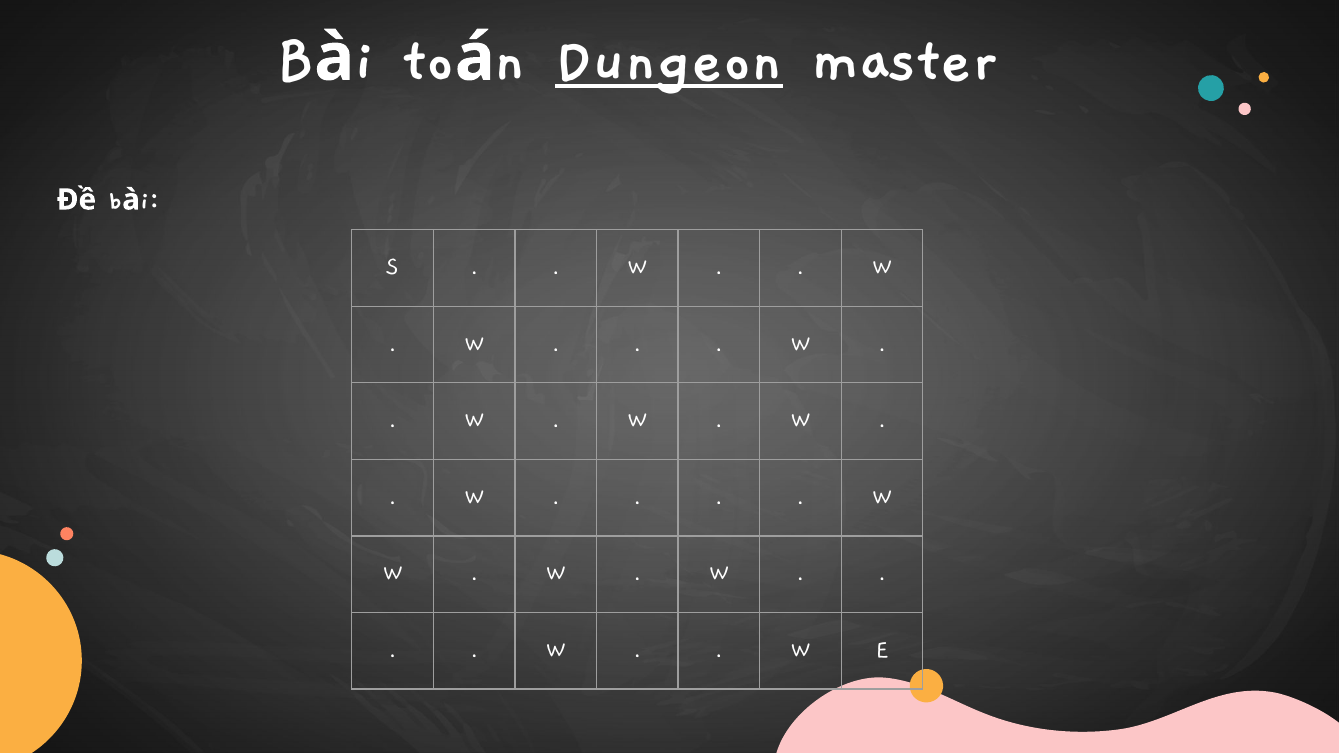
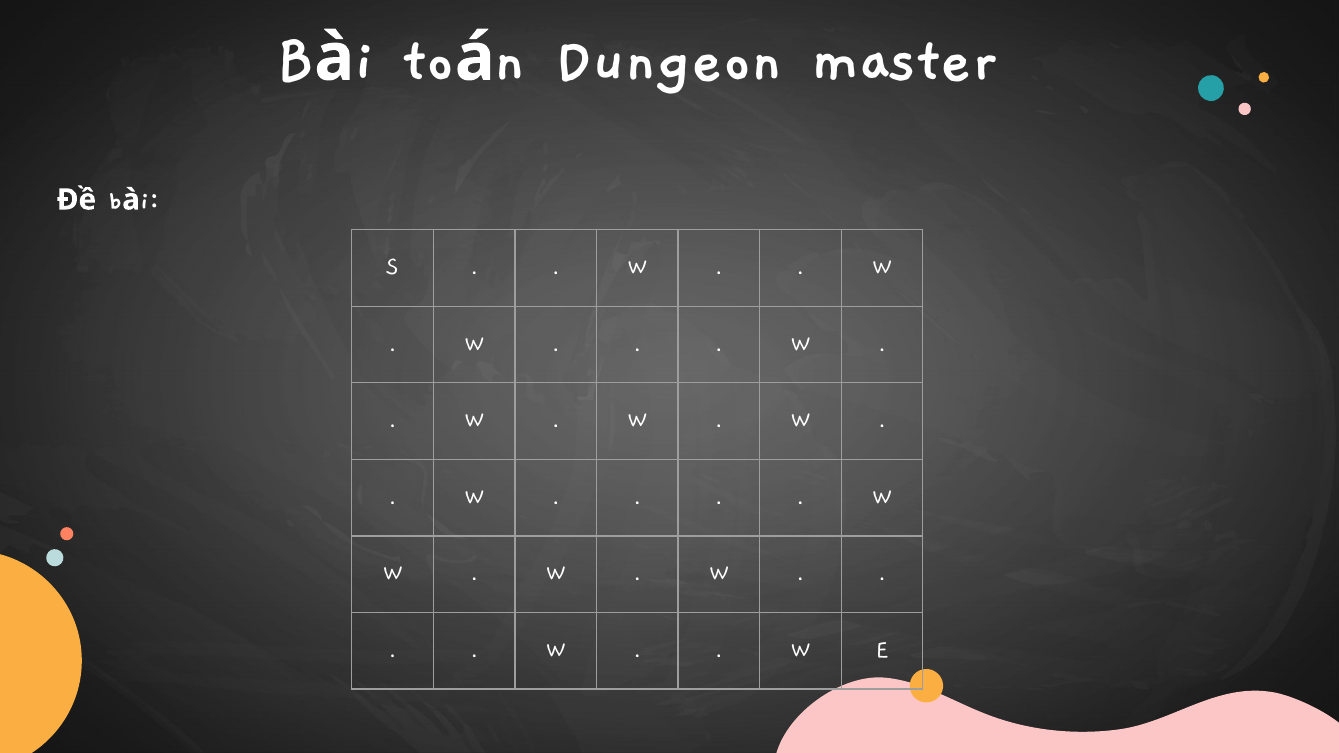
Dungeon underline: present -> none
